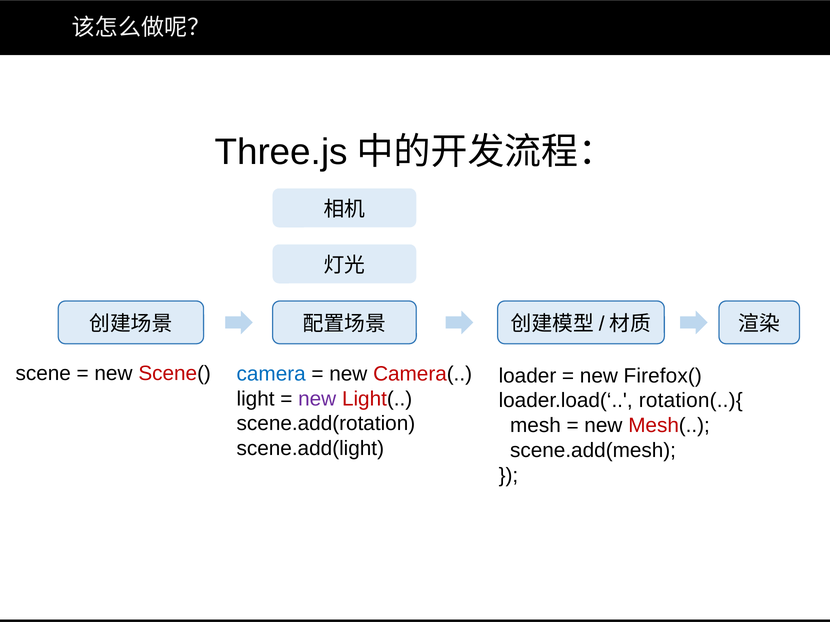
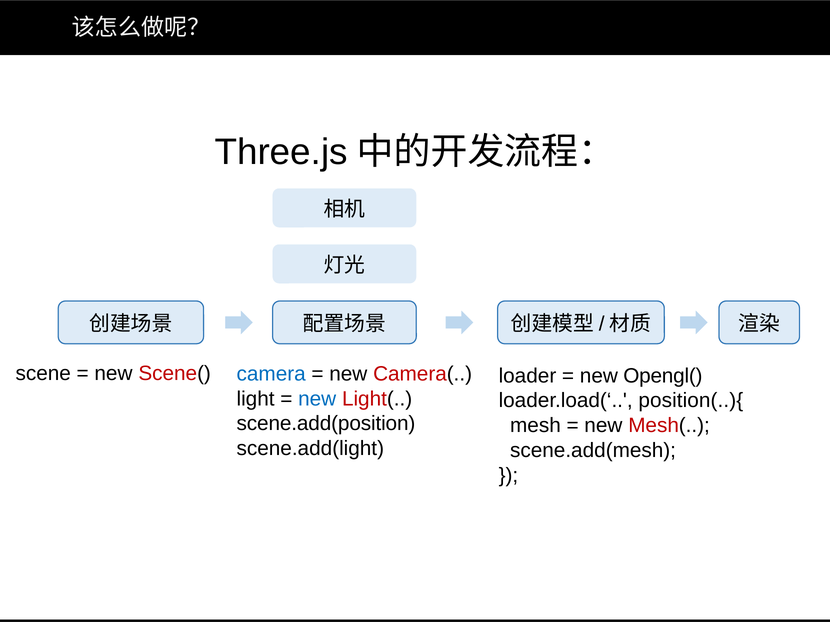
Firefox(: Firefox( -> Opengl(
new at (317, 399) colour: purple -> blue
rotation(..){: rotation(..){ -> position(..){
scene.add(rotation: scene.add(rotation -> scene.add(position
